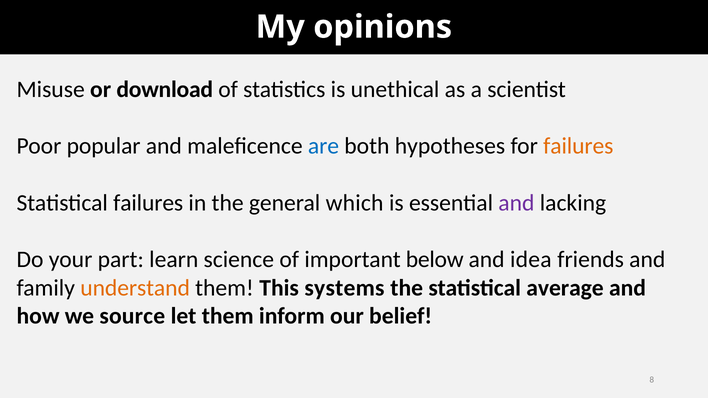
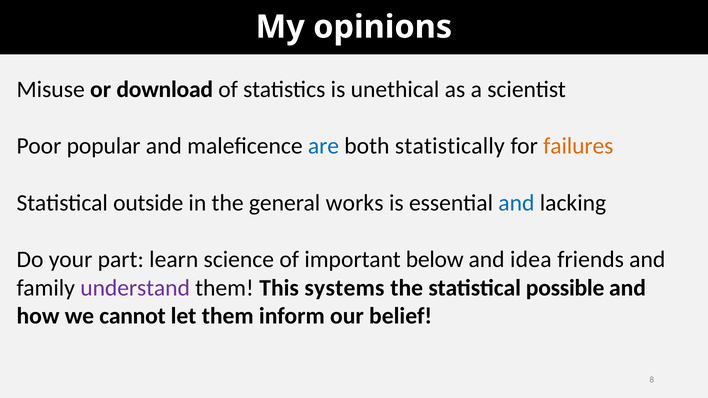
hypotheses: hypotheses -> statistically
Statistical failures: failures -> outside
which: which -> works
and at (516, 203) colour: purple -> blue
understand colour: orange -> purple
average: average -> possible
source: source -> cannot
